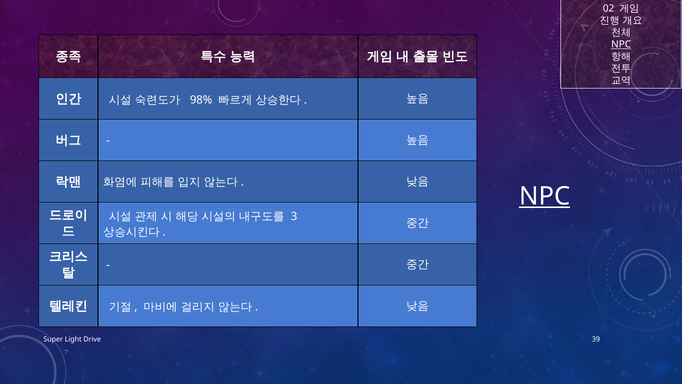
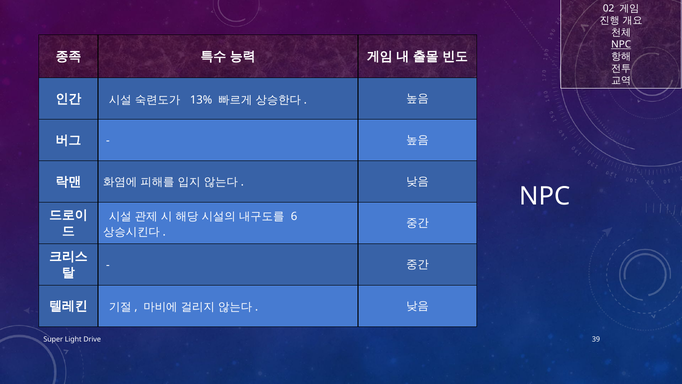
98%: 98% -> 13%
NPC at (545, 196) underline: present -> none
3: 3 -> 6
